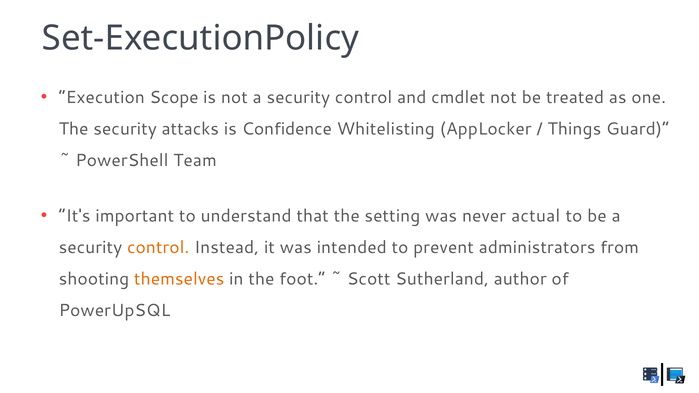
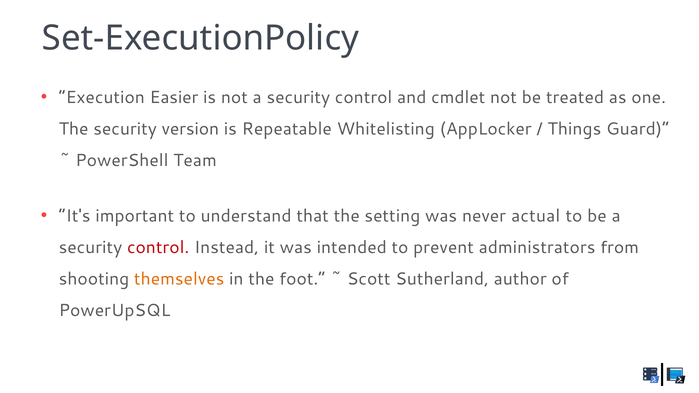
Scope: Scope -> Easier
attacks: attacks -> version
Confidence: Confidence -> Repeatable
control at (158, 248) colour: orange -> red
